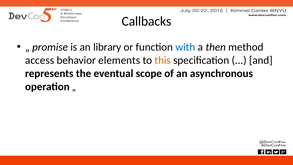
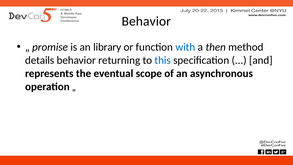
Callbacks at (146, 21): Callbacks -> Behavior
access: access -> details
elements: elements -> returning
this colour: orange -> blue
